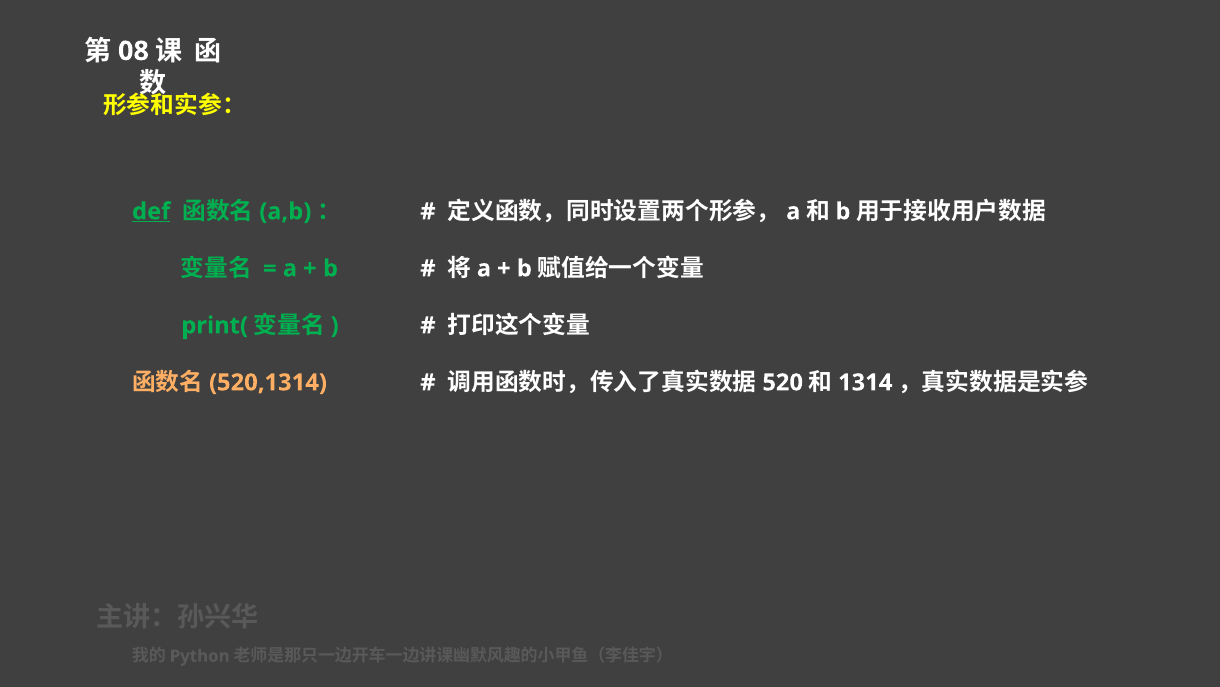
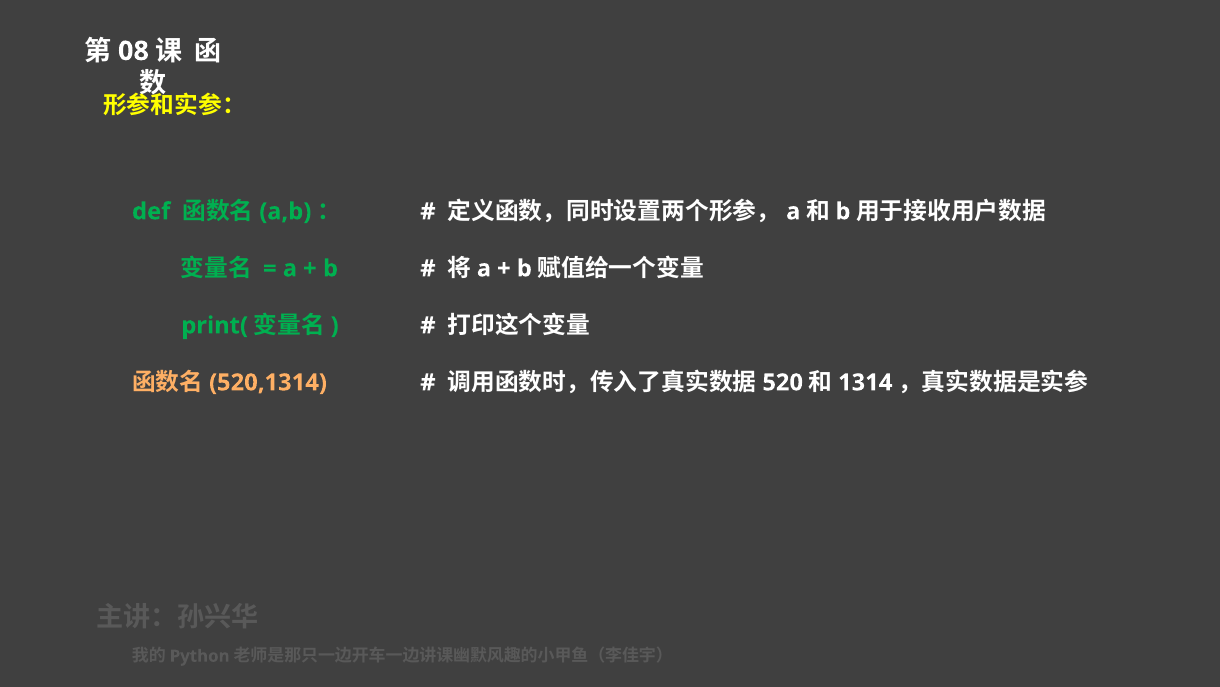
def underline: present -> none
